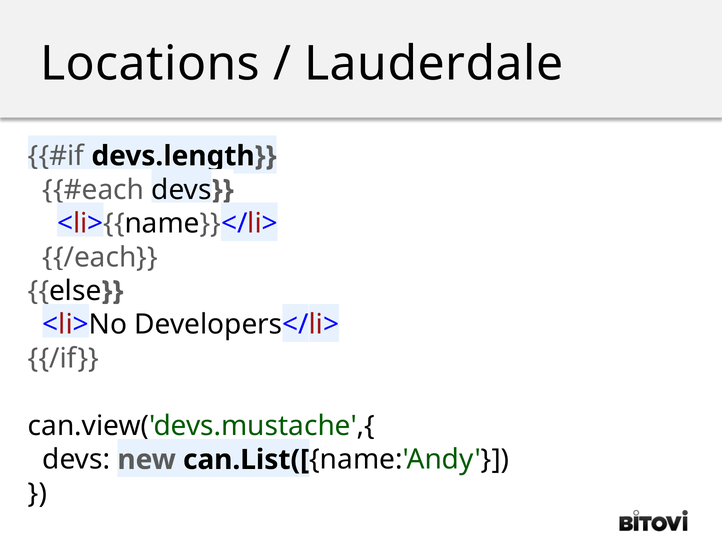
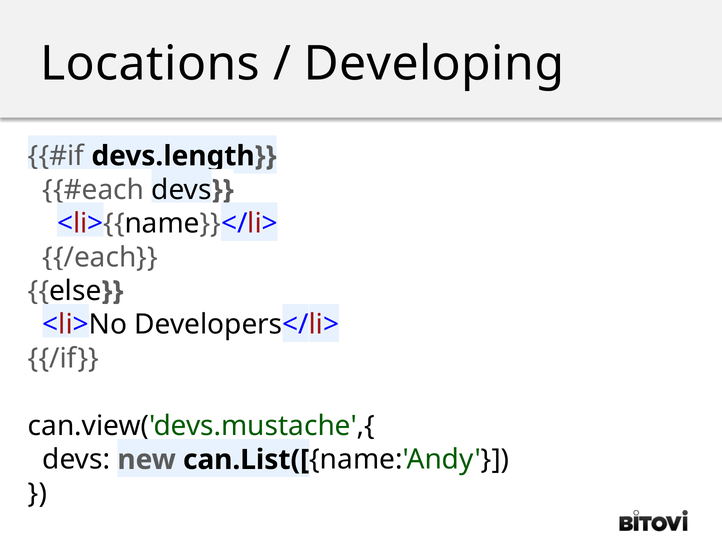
Lauderdale: Lauderdale -> Developing
